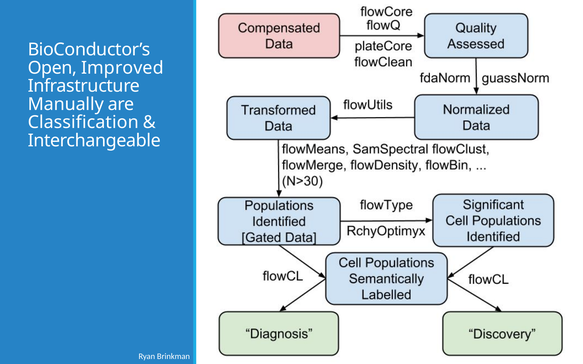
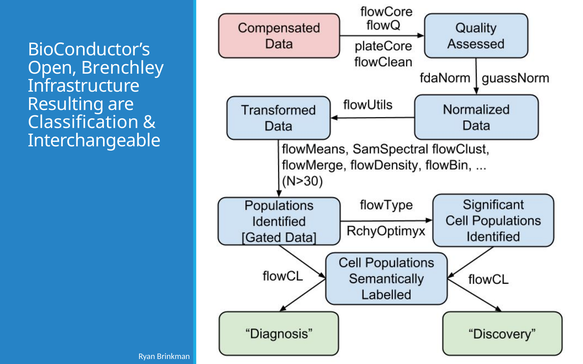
Improved: Improved -> Brenchley
Manually: Manually -> Resulting
